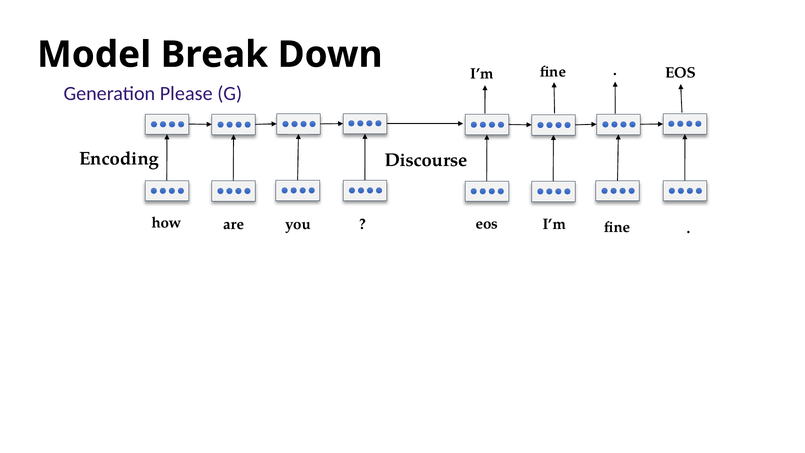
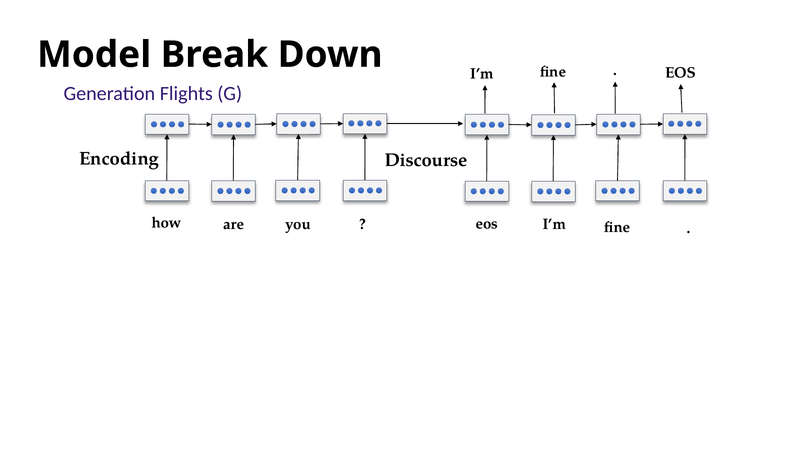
Please: Please -> Flights
